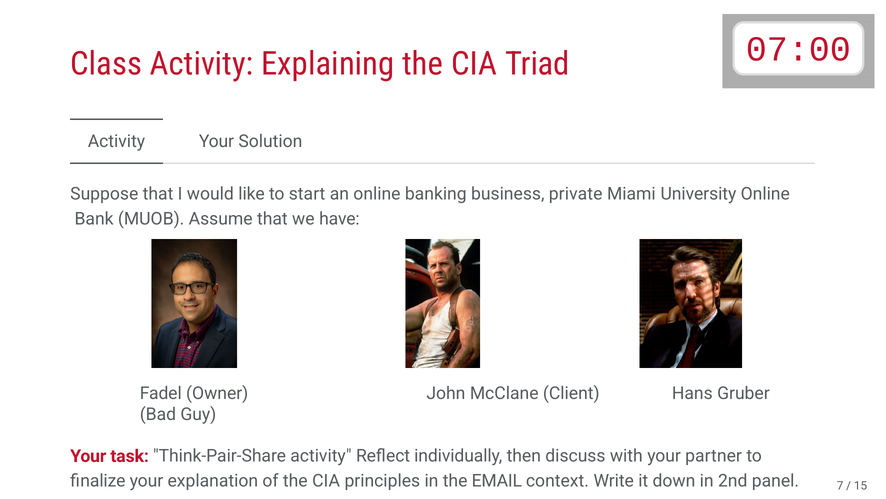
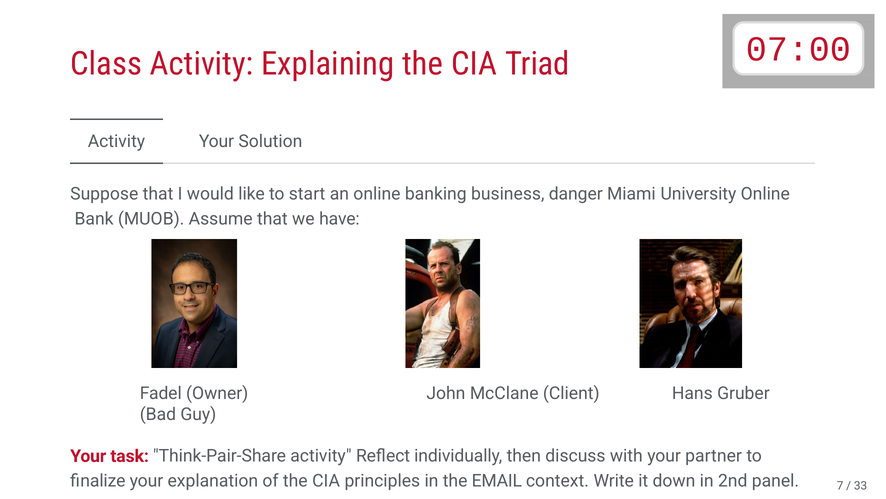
private: private -> danger
15: 15 -> 33
